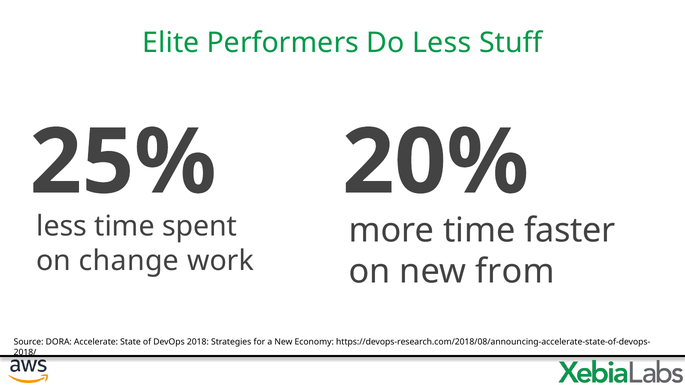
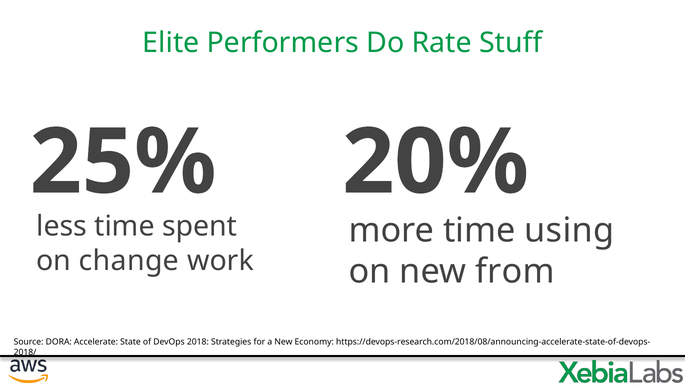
Do Less: Less -> Rate
faster: faster -> using
